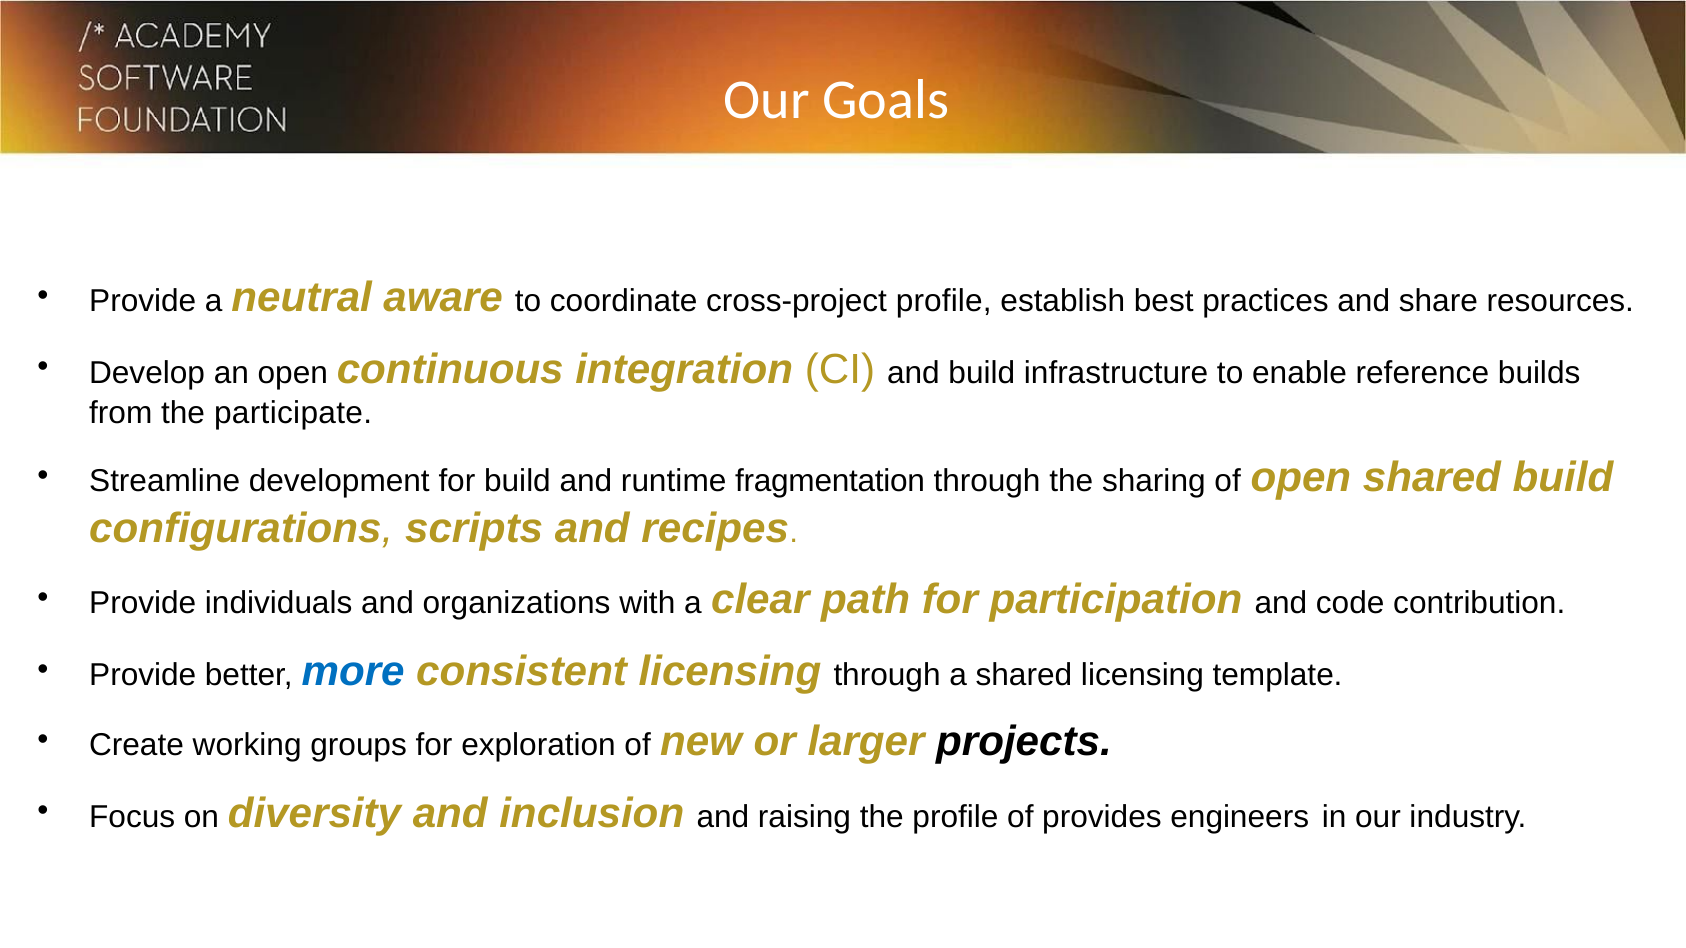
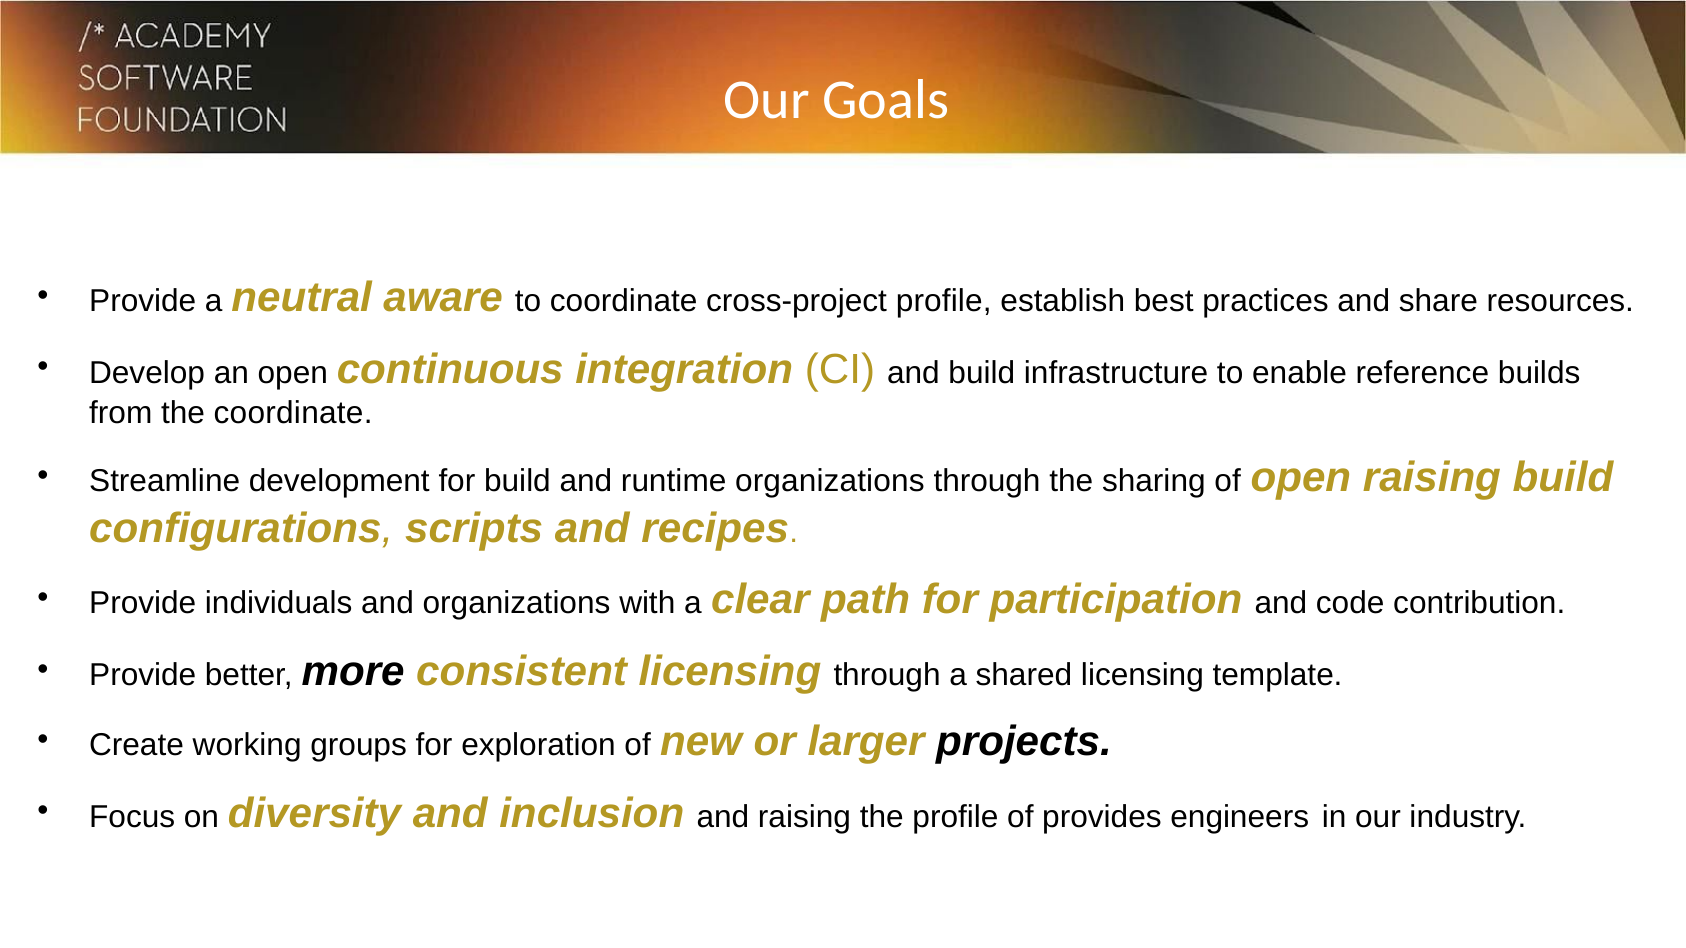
the participate: participate -> coordinate
runtime fragmentation: fragmentation -> organizations
open shared: shared -> raising
more colour: blue -> black
